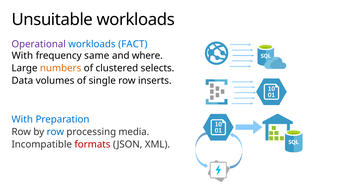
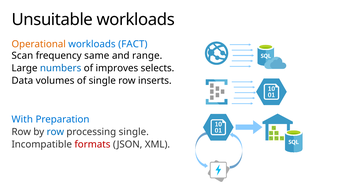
Operational colour: purple -> orange
With at (22, 56): With -> Scan
where: where -> range
numbers colour: orange -> blue
clustered: clustered -> improves
processing media: media -> single
